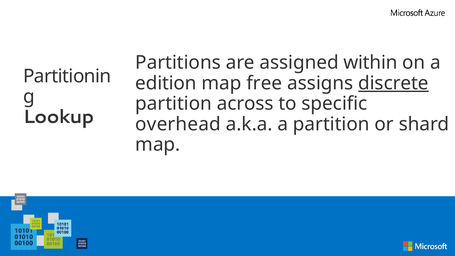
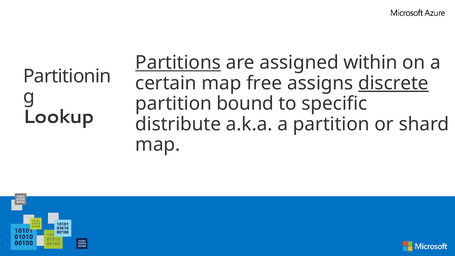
Partitions underline: none -> present
edition: edition -> certain
across: across -> bound
overhead: overhead -> distribute
